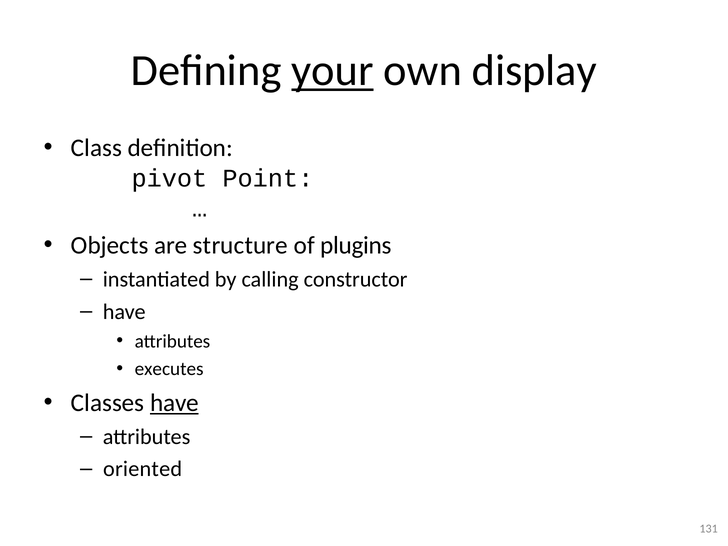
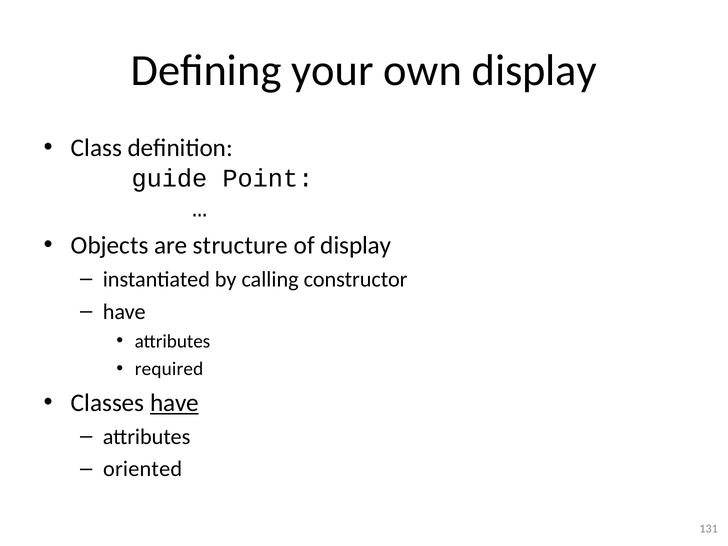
your underline: present -> none
pivot: pivot -> guide
of plugins: plugins -> display
executes: executes -> required
